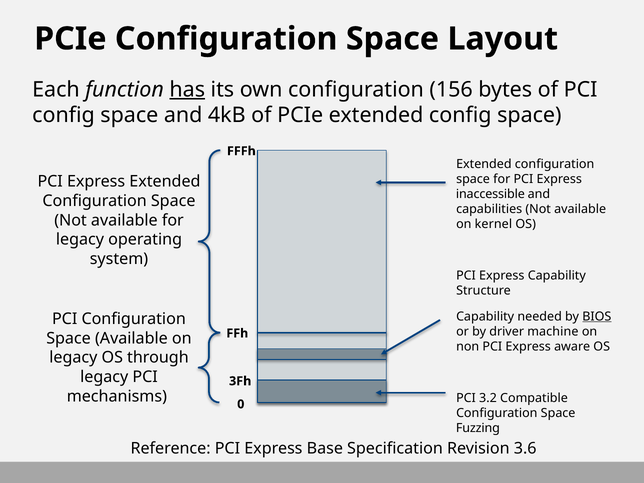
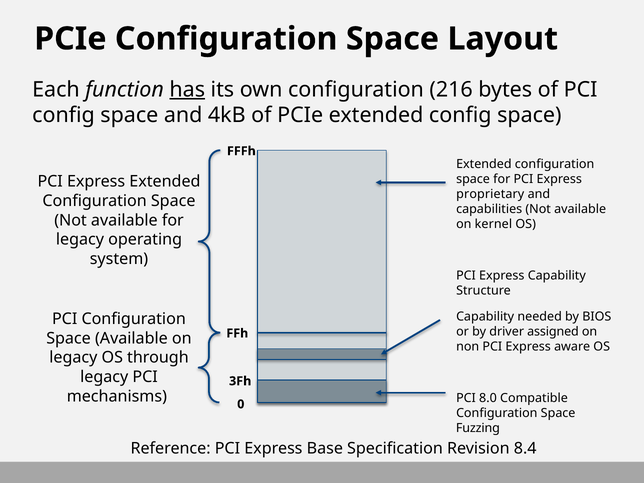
156: 156 -> 216
inaccessible: inaccessible -> proprietary
BIOS underline: present -> none
machine: machine -> assigned
3.2: 3.2 -> 8.0
3.6: 3.6 -> 8.4
